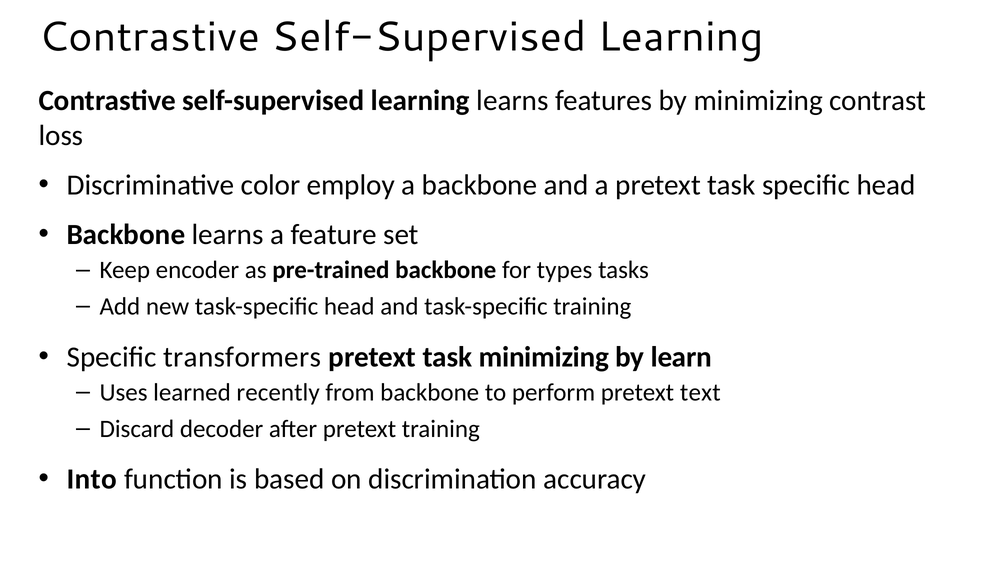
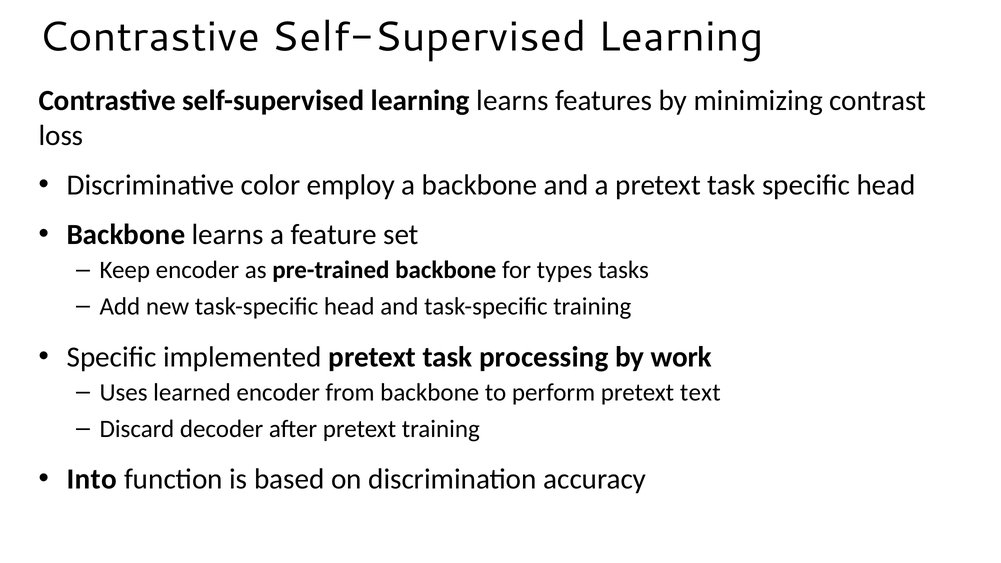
transformers: transformers -> implemented
task minimizing: minimizing -> processing
learn: learn -> work
learned recently: recently -> encoder
